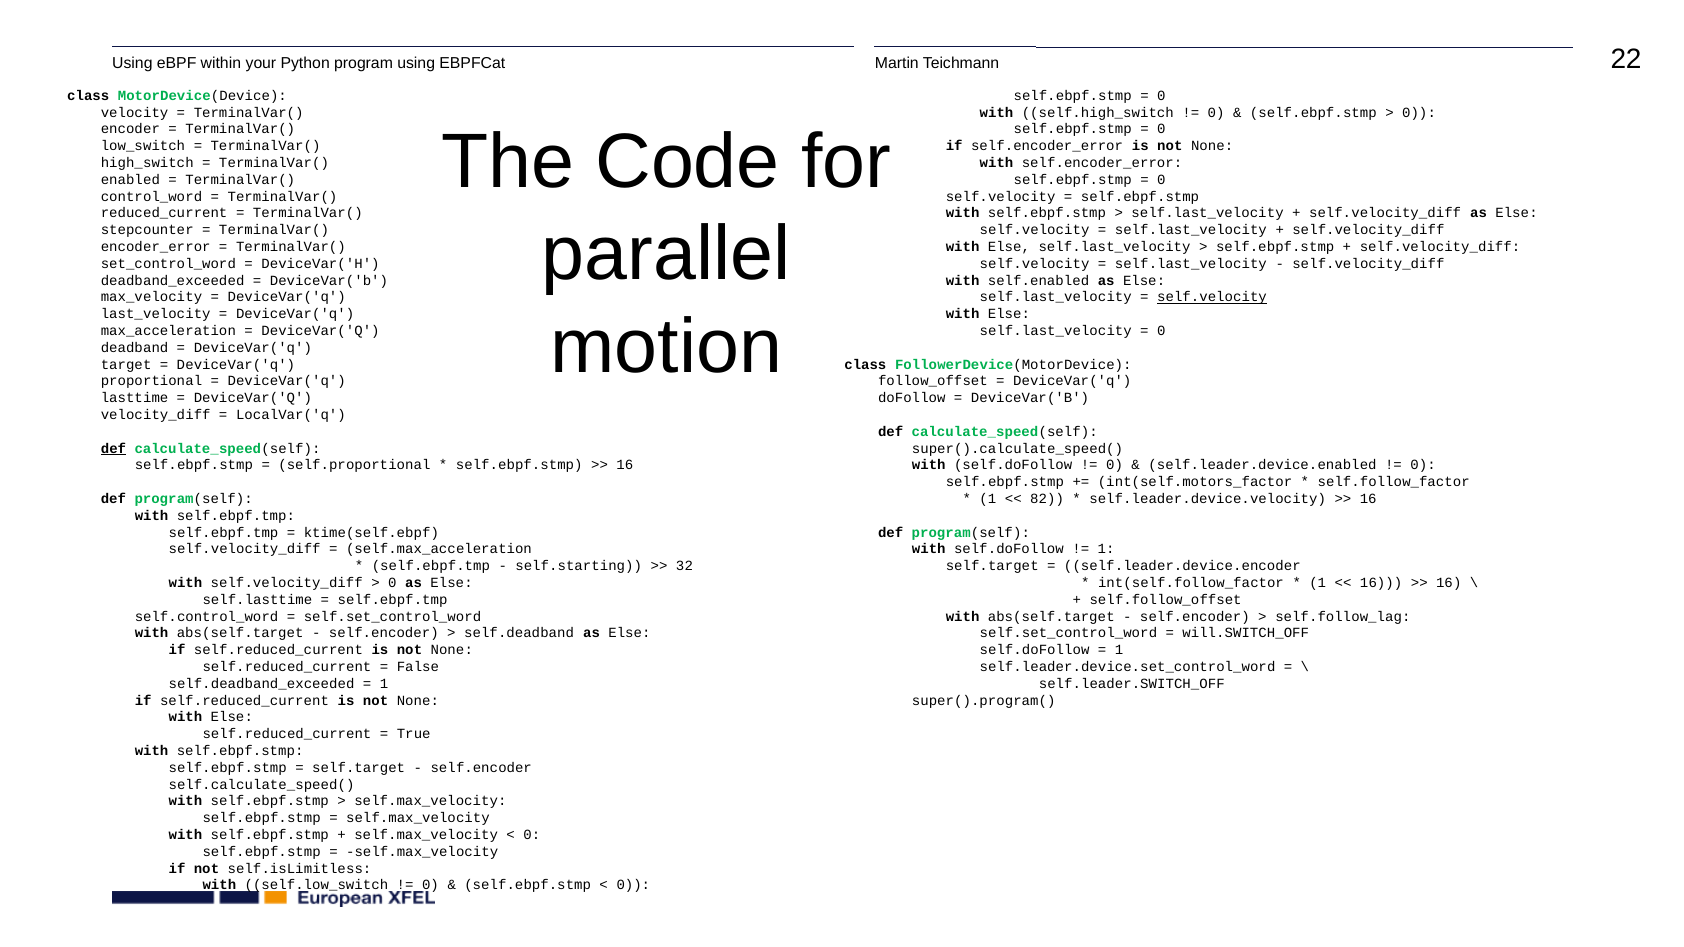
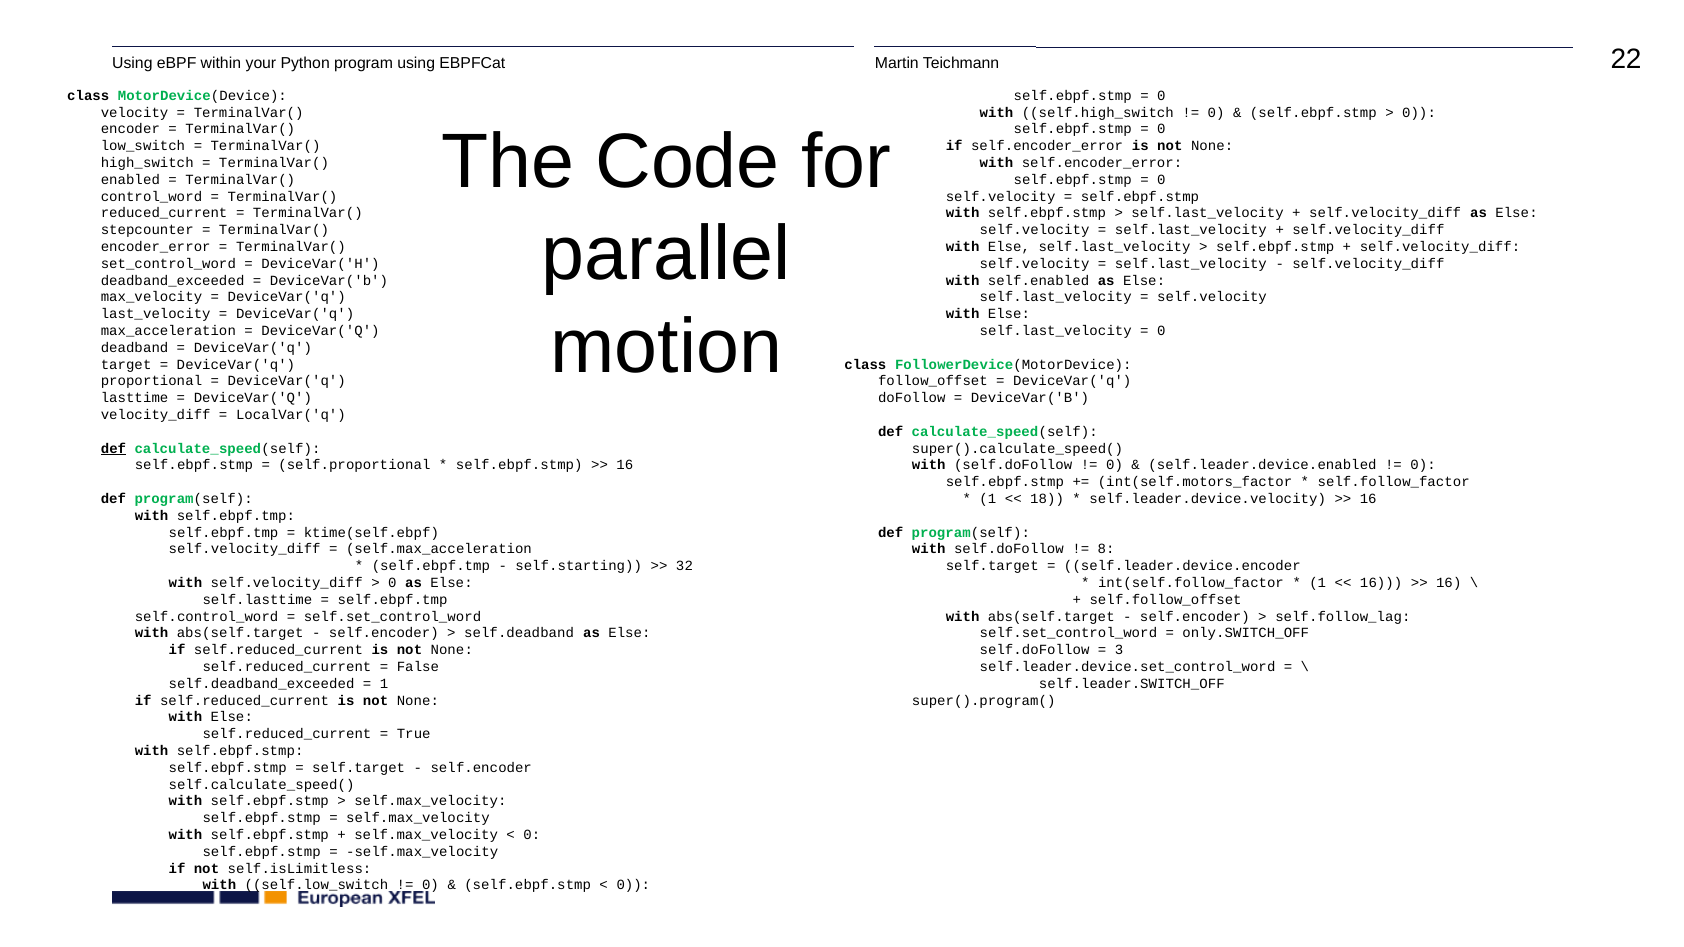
self.velocity at (1212, 297) underline: present -> none
82: 82 -> 18
1 at (1106, 549): 1 -> 8
will.SWITCH_OFF: will.SWITCH_OFF -> only.SWITCH_OFF
1 at (1119, 650): 1 -> 3
